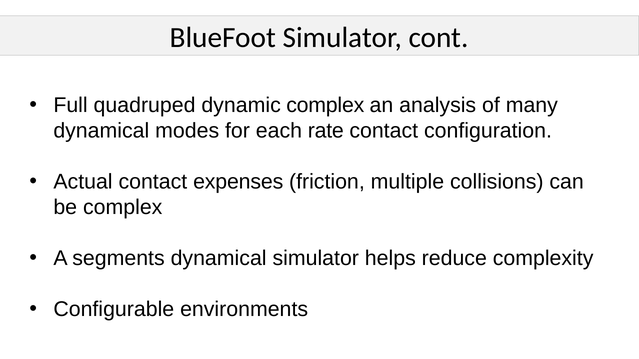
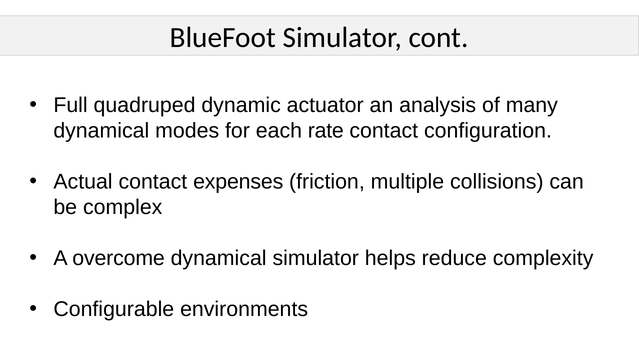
dynamic complex: complex -> actuator
segments: segments -> overcome
